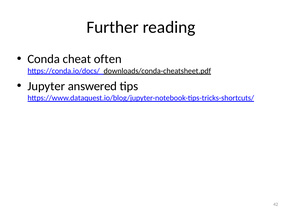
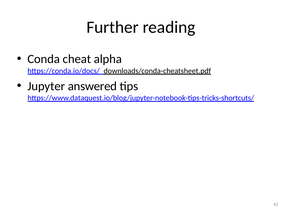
often: often -> alpha
